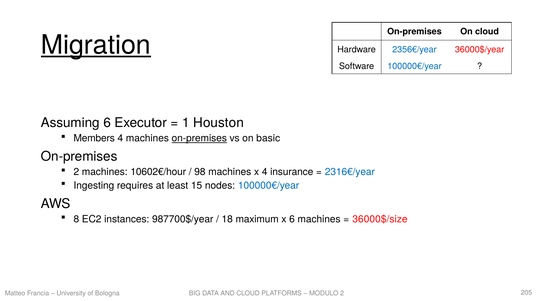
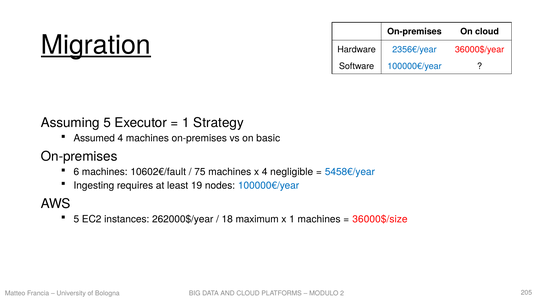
Assuming 6: 6 -> 5
Houston: Houston -> Strategy
Members: Members -> Assumed
on-premises at (199, 138) underline: present -> none
2 at (76, 172): 2 -> 6
10602€/hour: 10602€/hour -> 10602€/fault
98: 98 -> 75
insurance: insurance -> negligible
2316€/year: 2316€/year -> 5458€/year
15: 15 -> 19
8 at (76, 219): 8 -> 5
987700$/year: 987700$/year -> 262000$/year
x 6: 6 -> 1
